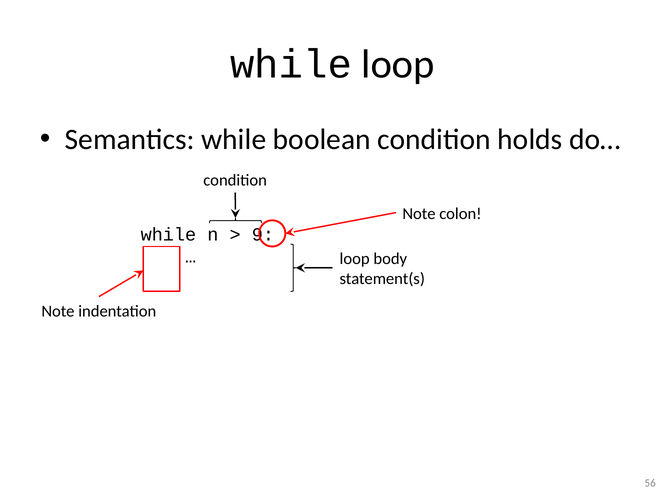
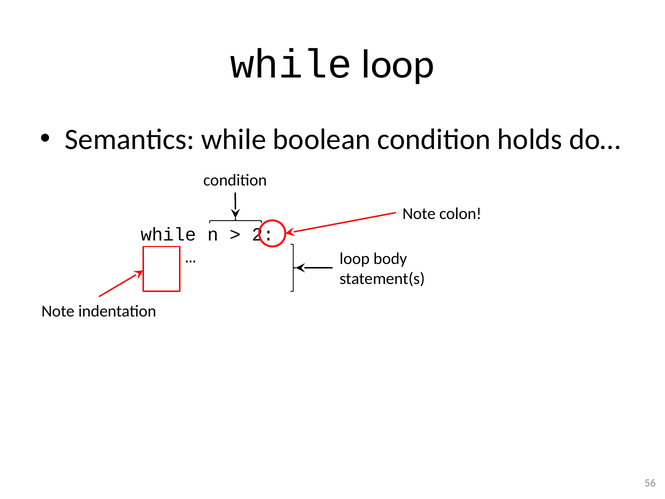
9: 9 -> 2
